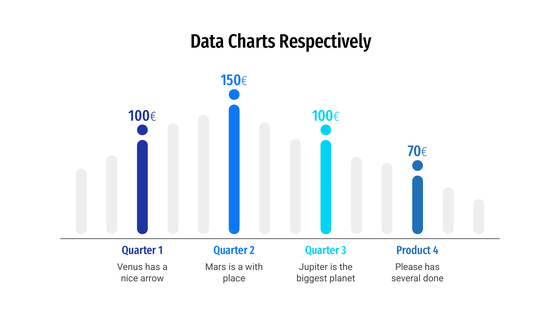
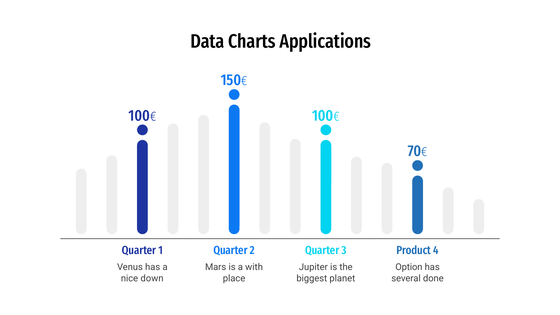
Respectively: Respectively -> Applications
Please: Please -> Option
arrow: arrow -> down
